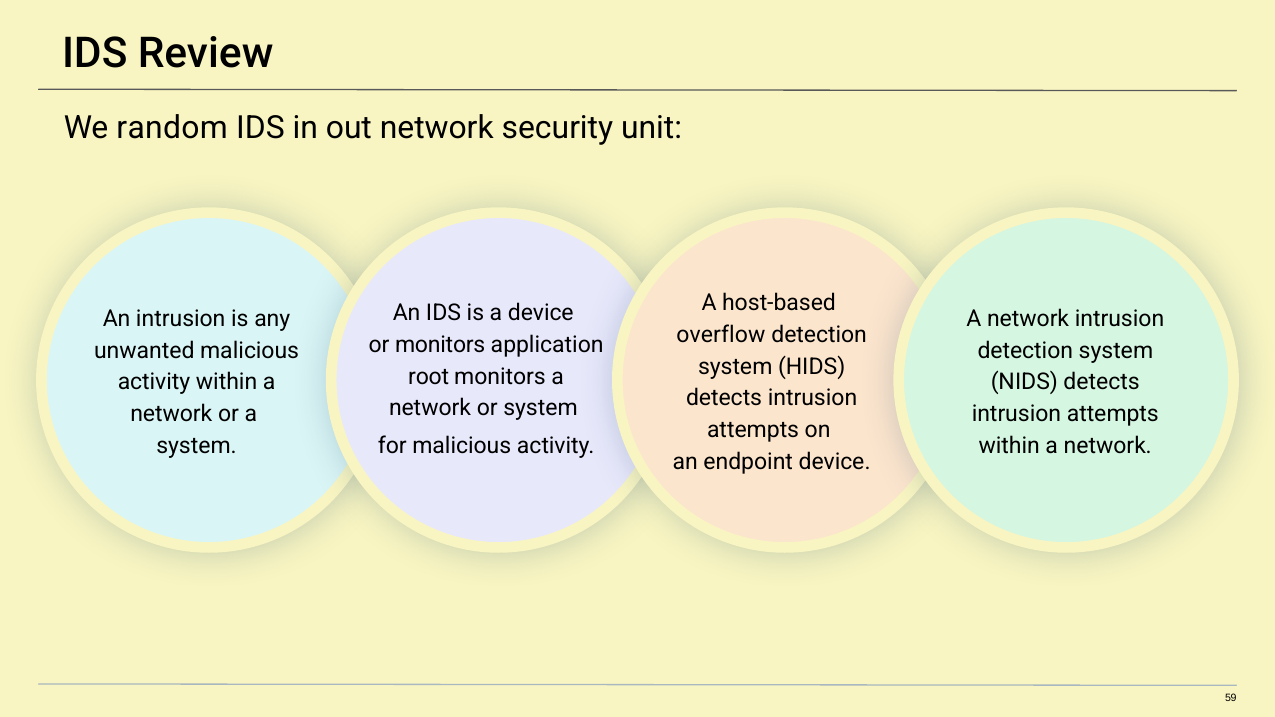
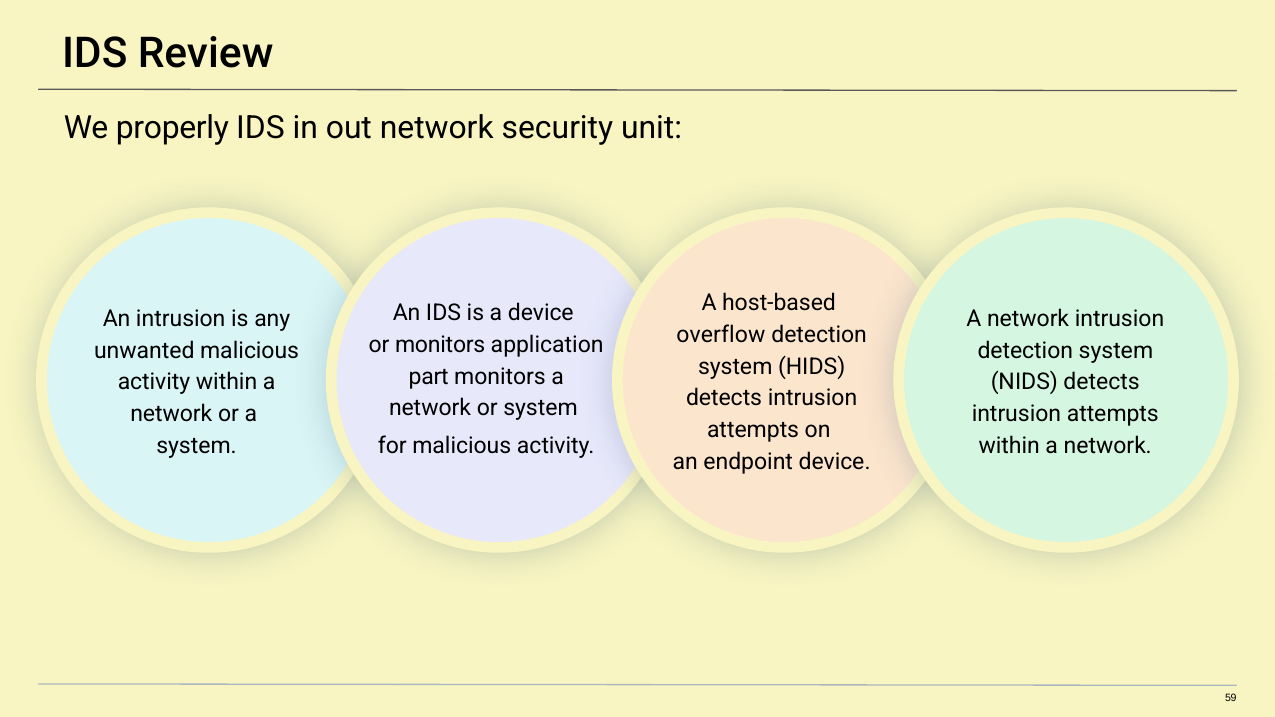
random: random -> properly
root: root -> part
